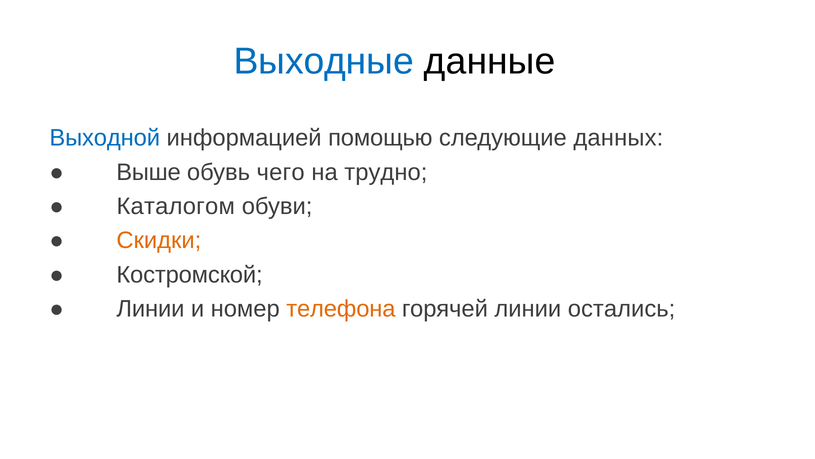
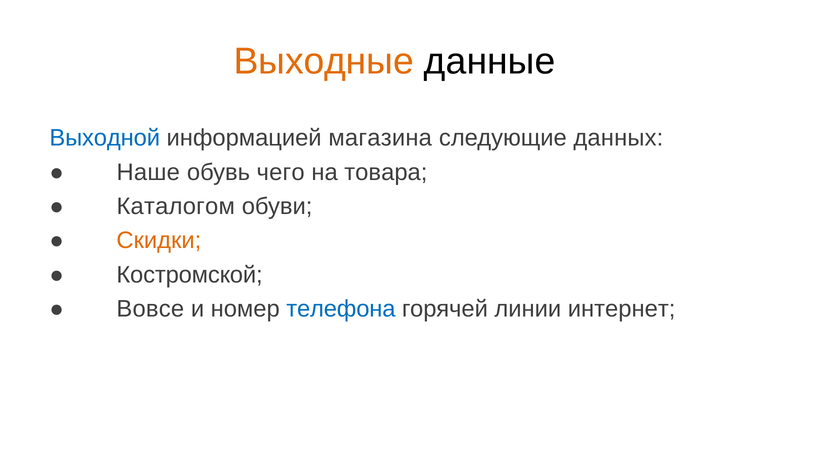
Выходные colour: blue -> orange
помощью: помощью -> магазина
Выше: Выше -> Наше
трудно: трудно -> товара
Линии at (150, 309): Линии -> Вовсе
телефона colour: orange -> blue
остались: остались -> интернет
